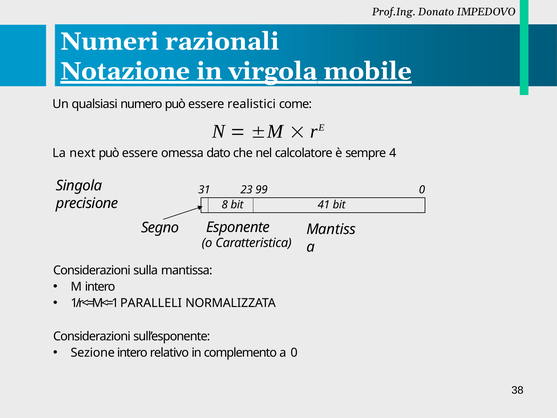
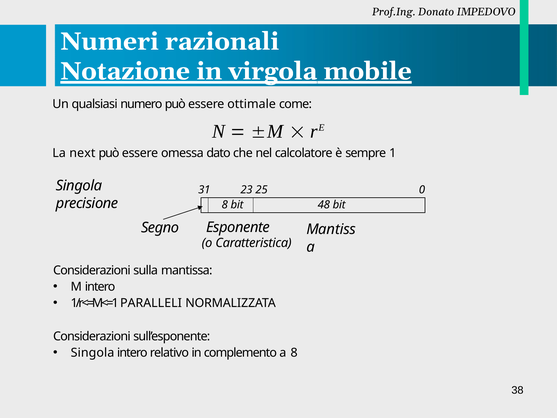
realistici: realistici -> ottimale
4: 4 -> 1
99: 99 -> 25
41: 41 -> 48
Sezione at (93, 353): Sezione -> Singola
a 0: 0 -> 8
